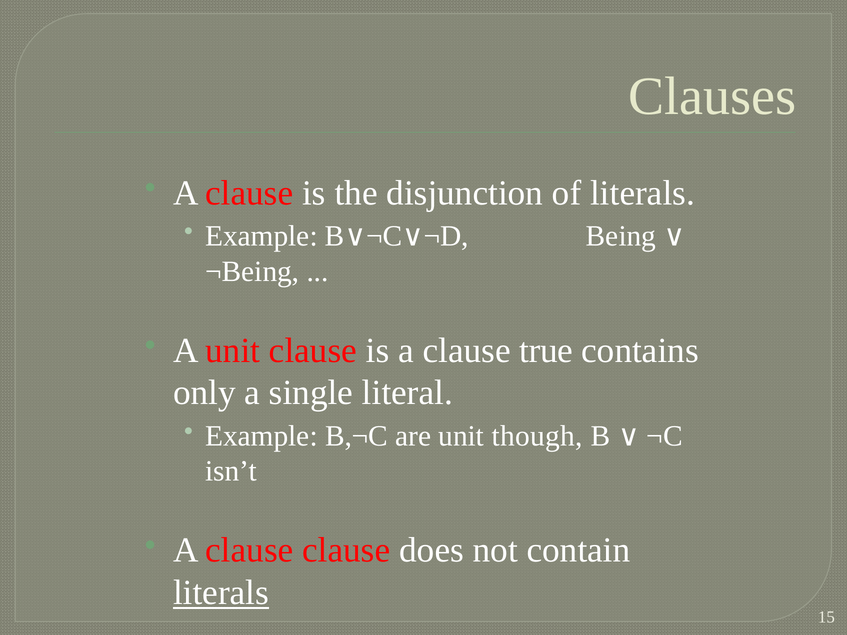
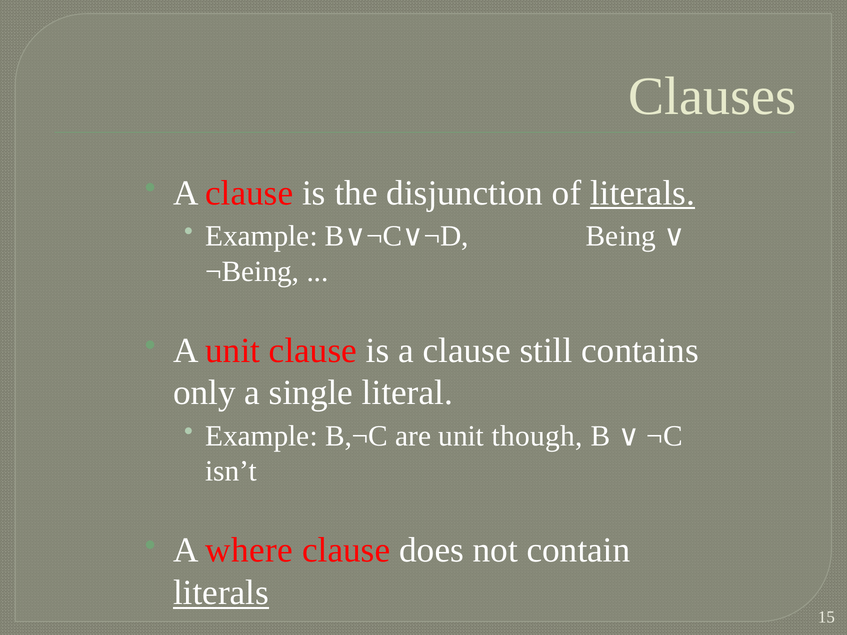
literals at (643, 193) underline: none -> present
true: true -> still
clause at (249, 551): clause -> where
